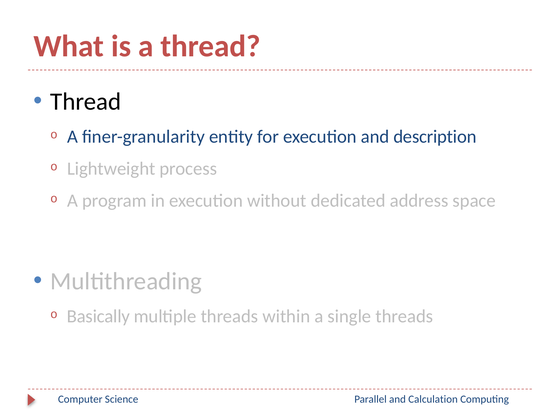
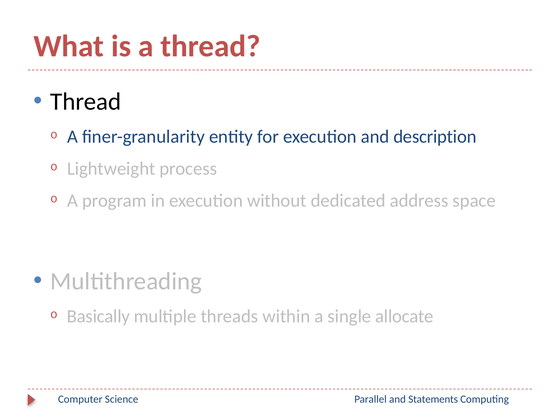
single threads: threads -> allocate
Calculation: Calculation -> Statements
